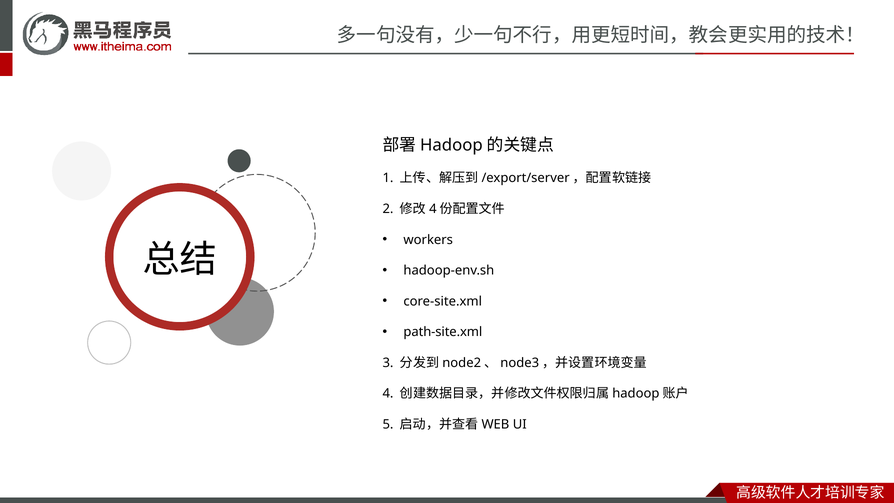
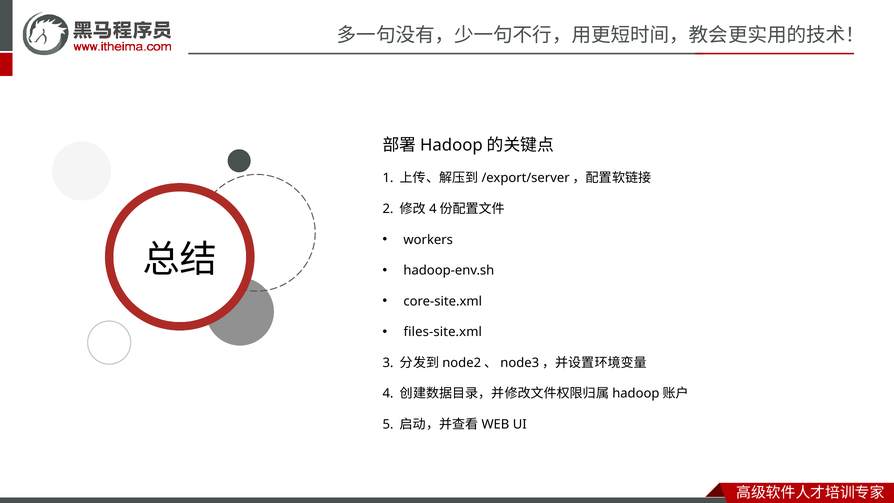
path-site.xml: path-site.xml -> files-site.xml
